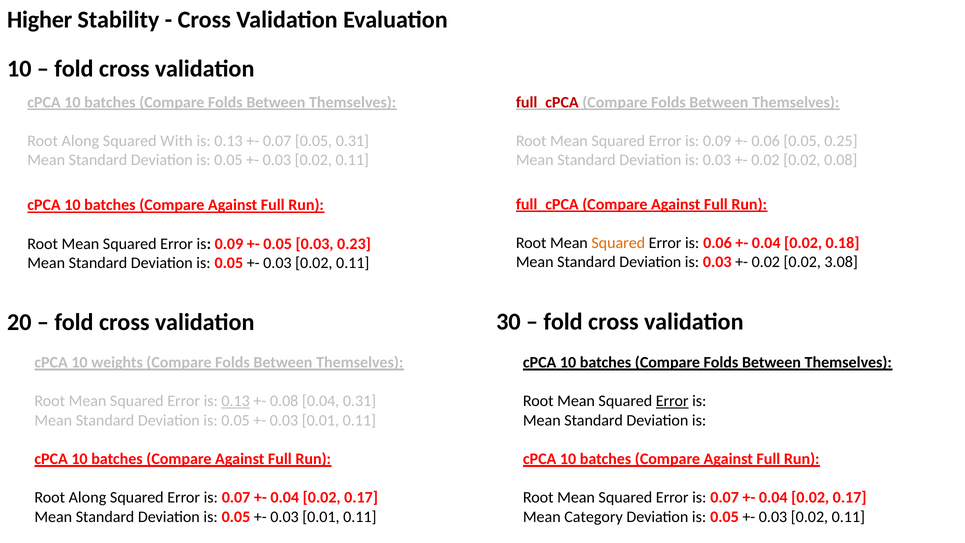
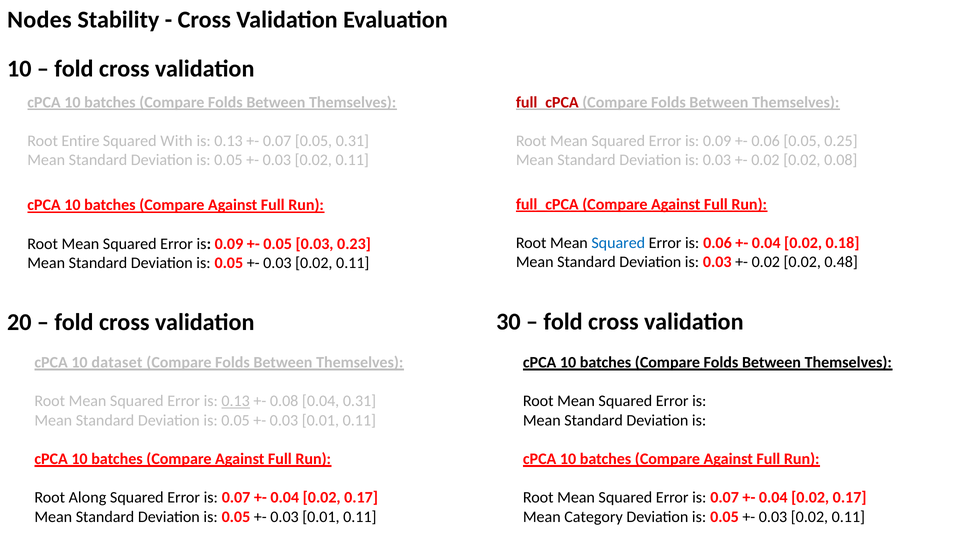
Higher: Higher -> Nodes
Along at (80, 141): Along -> Entire
Squared at (618, 243) colour: orange -> blue
3.08: 3.08 -> 0.48
weights: weights -> dataset
Error at (672, 401) underline: present -> none
